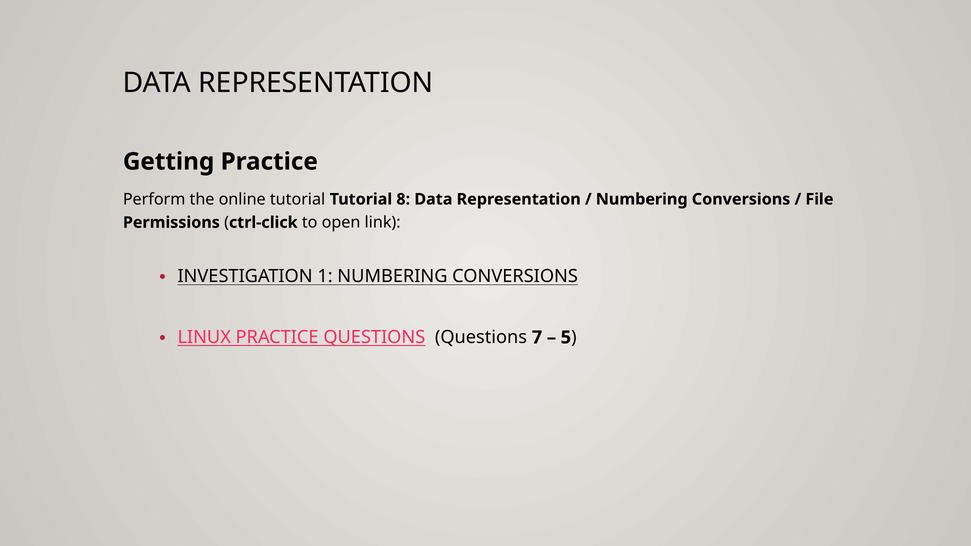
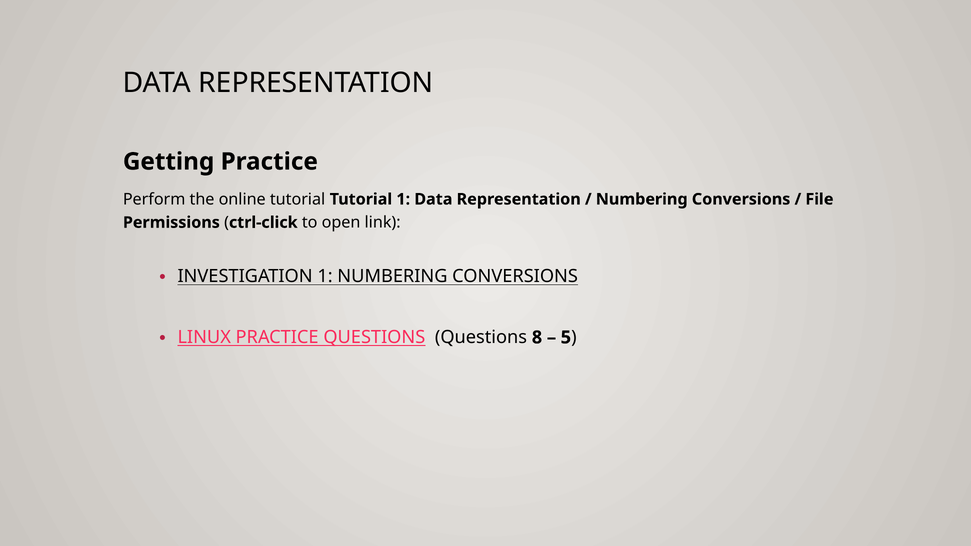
Tutorial 8: 8 -> 1
7: 7 -> 8
